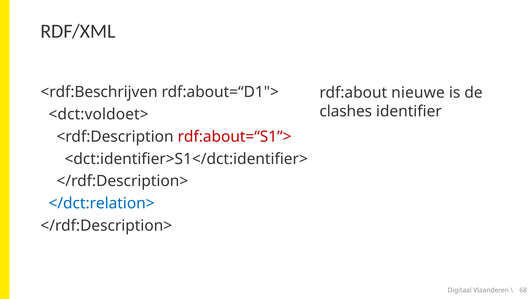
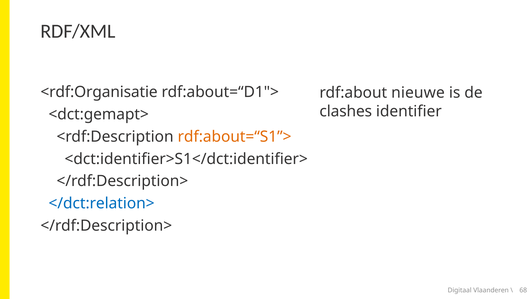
<rdf:Beschrijven: <rdf:Beschrijven -> <rdf:Organisatie
<dct:voldoet>: <dct:voldoet> -> <dct:gemapt>
rdf:about=“S1”> colour: red -> orange
